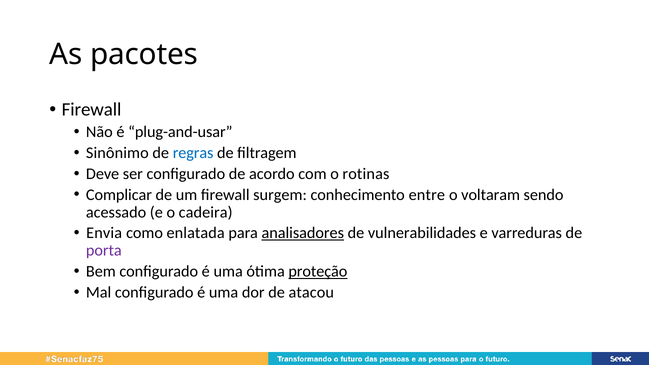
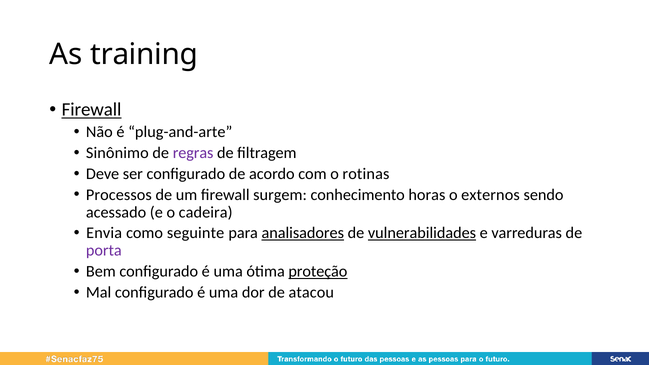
pacotes: pacotes -> training
Firewall at (92, 110) underline: none -> present
plug-and-usar: plug-and-usar -> plug-and-arte
regras colour: blue -> purple
Complicar: Complicar -> Processos
entre: entre -> horas
voltaram: voltaram -> externos
enlatada: enlatada -> seguinte
vulnerabilidades underline: none -> present
